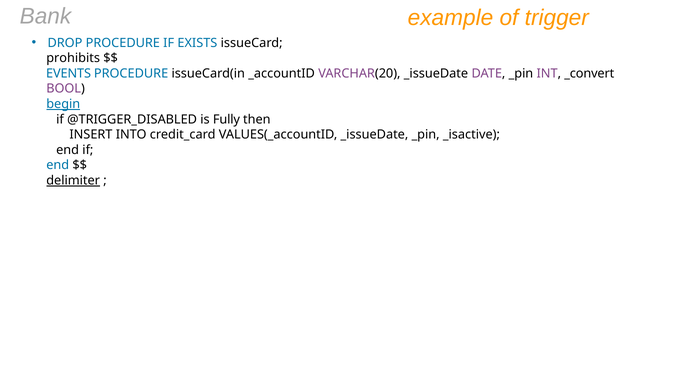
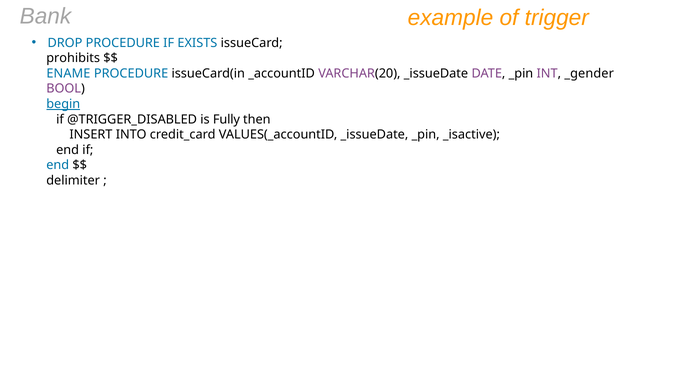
EVENTS: EVENTS -> ENAME
_convert: _convert -> _gender
delimiter underline: present -> none
